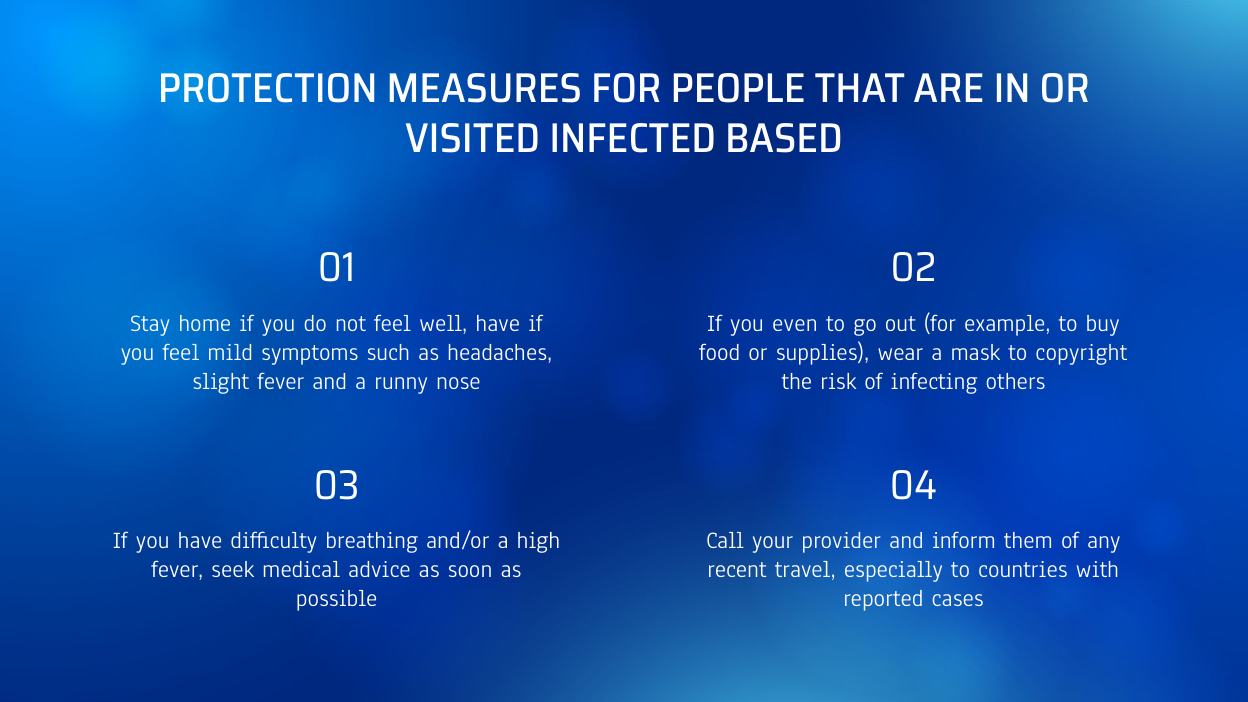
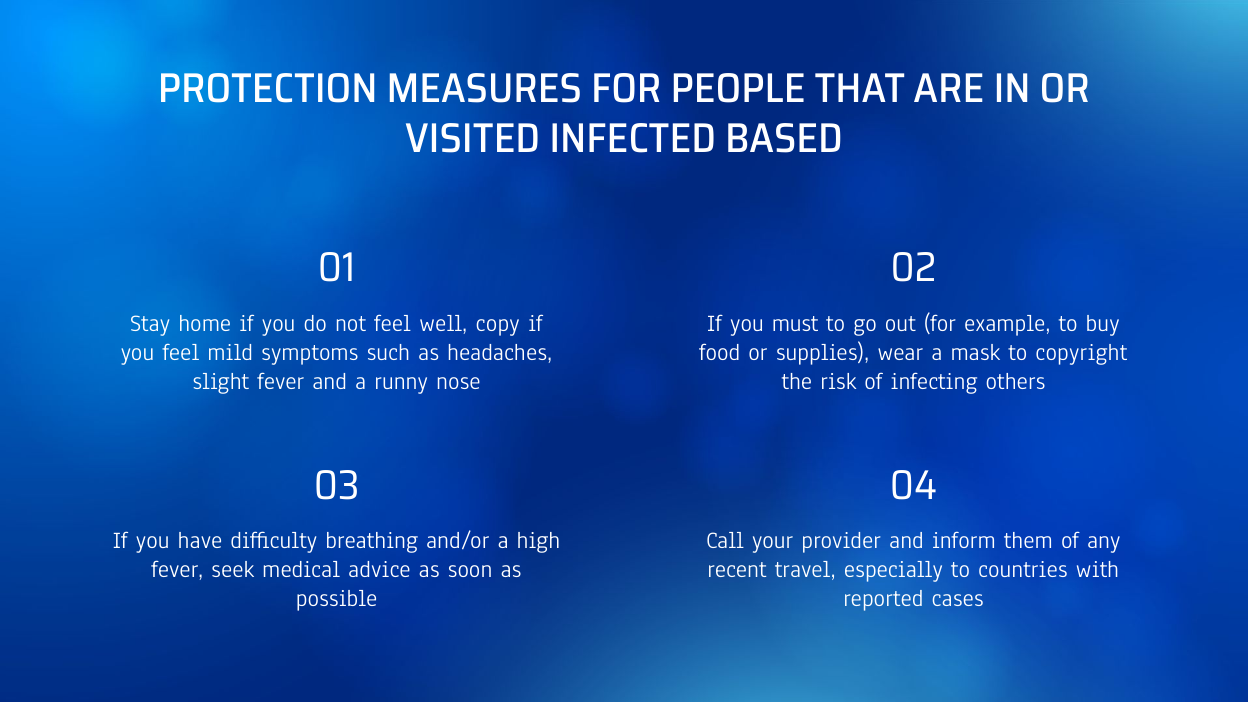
well have: have -> copy
even: even -> must
